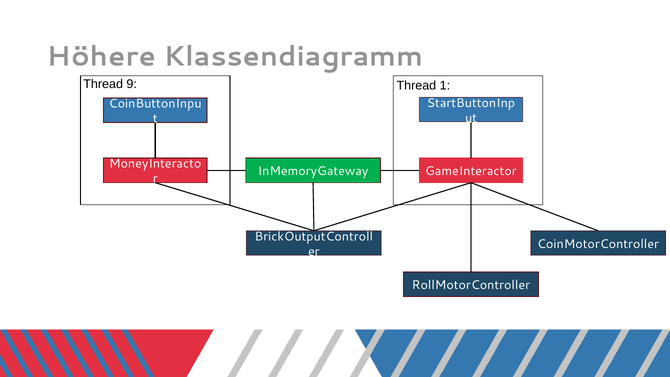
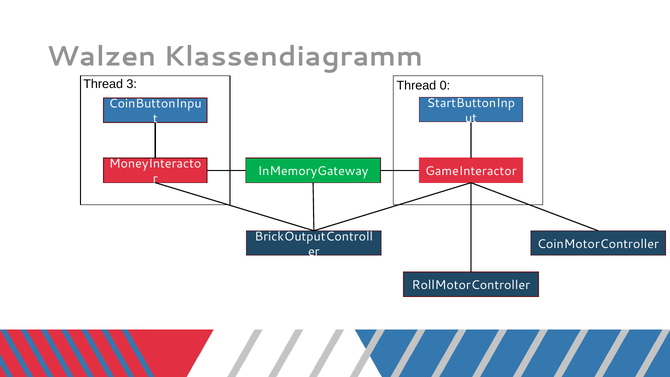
Höhere: Höhere -> Walzen
9: 9 -> 3
1: 1 -> 0
